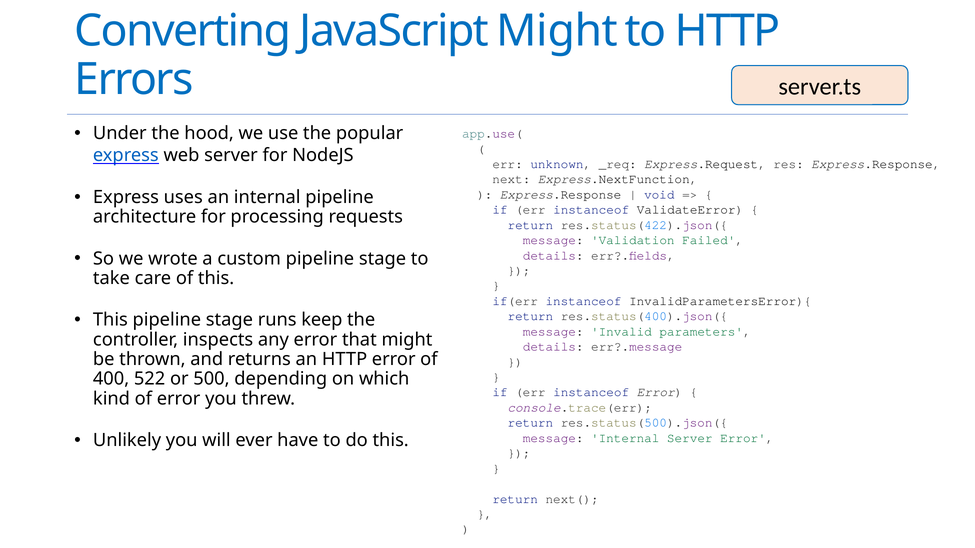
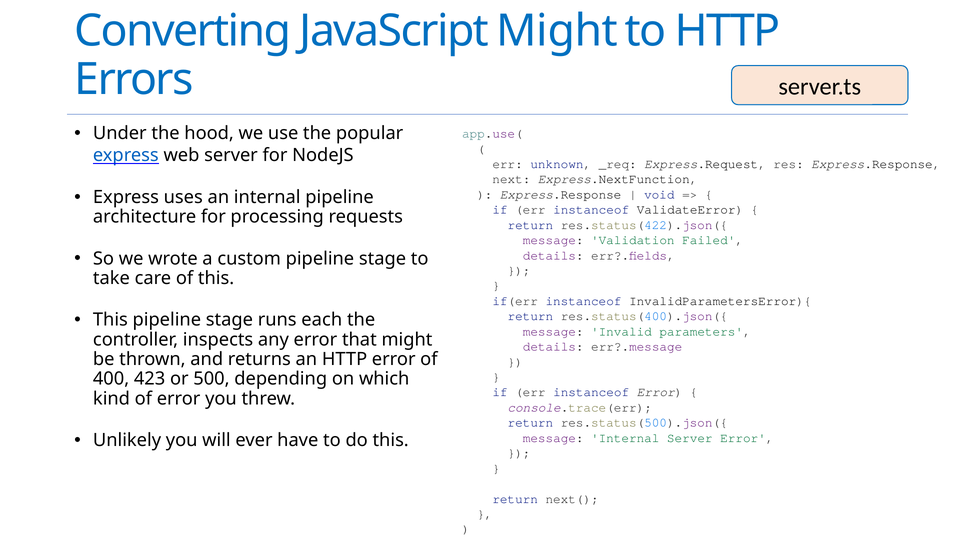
keep: keep -> each
522: 522 -> 423
